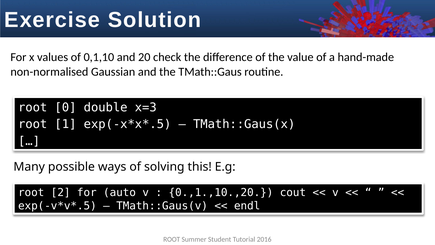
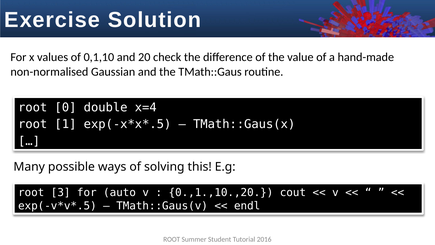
x=3: x=3 -> x=4
2: 2 -> 3
